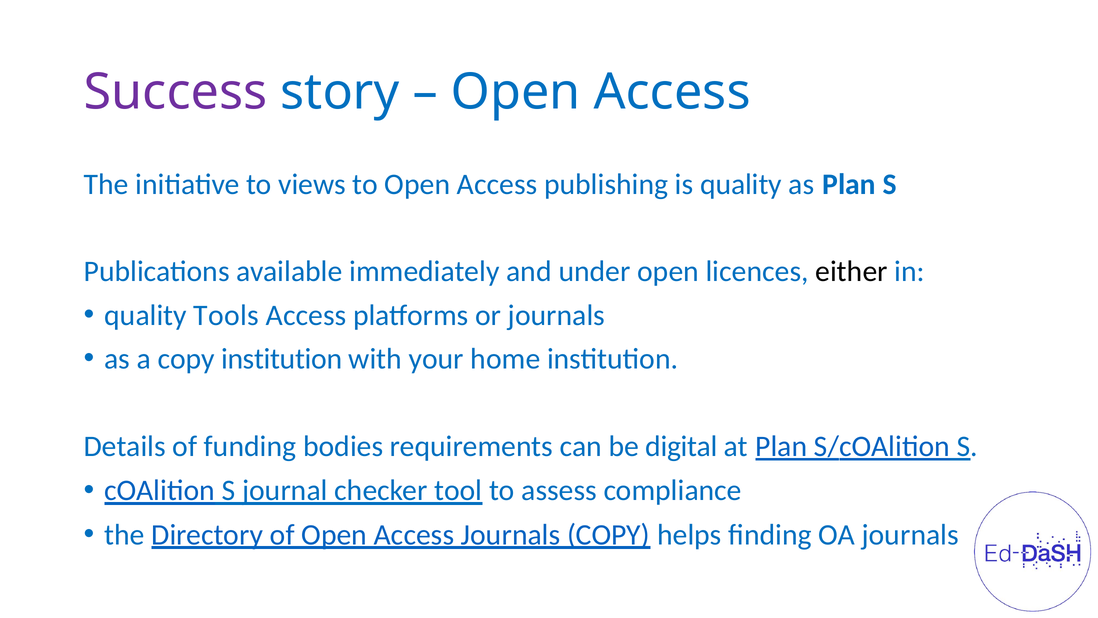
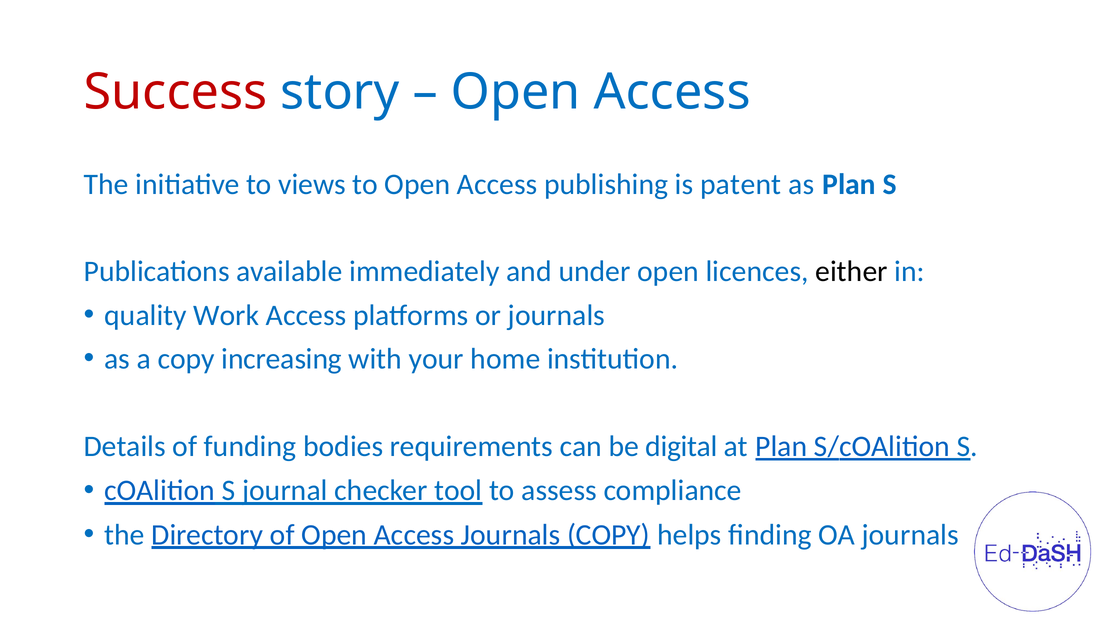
Success colour: purple -> red
is quality: quality -> patent
Tools: Tools -> Work
copy institution: institution -> increasing
